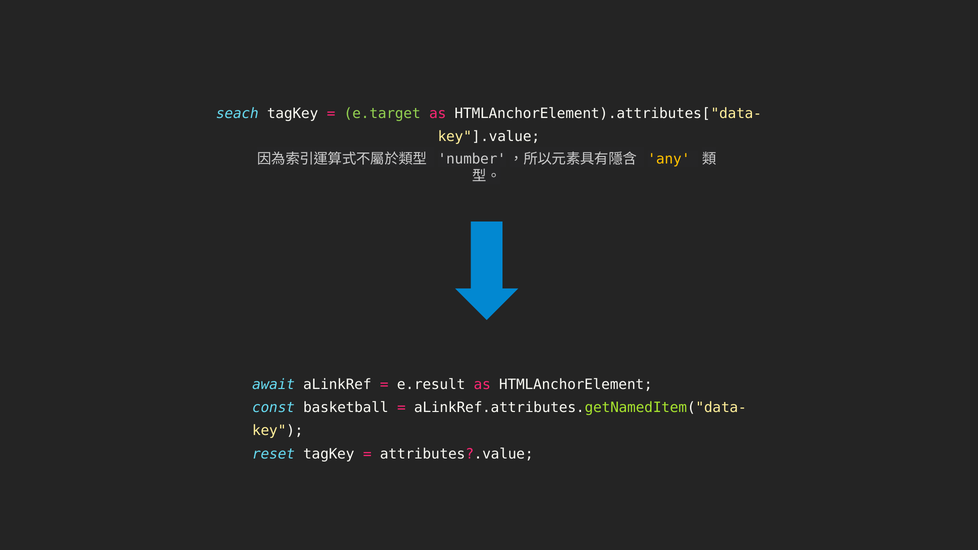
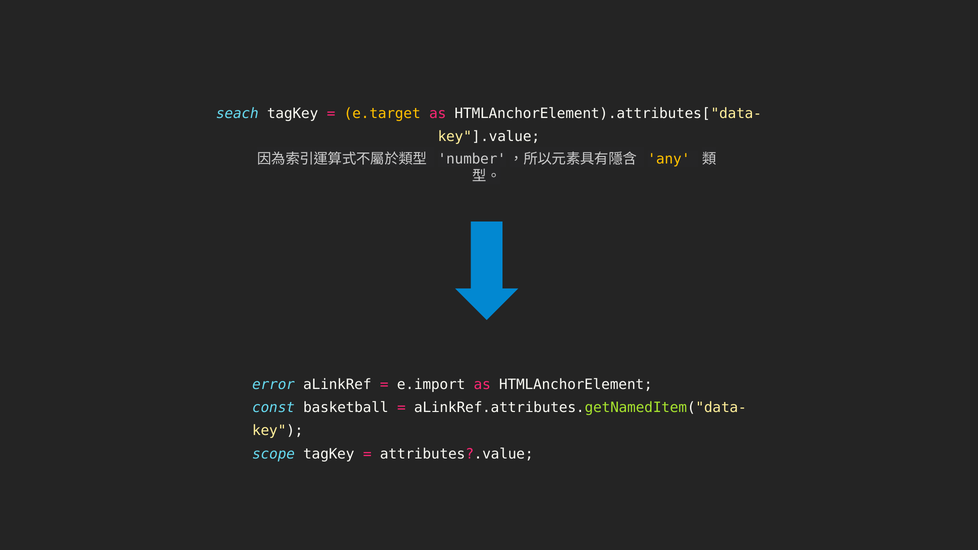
e.target colour: light green -> yellow
await: await -> error
e.result: e.result -> e.import
reset: reset -> scope
